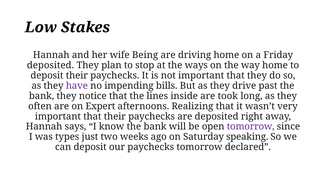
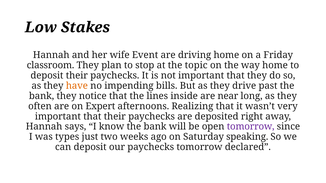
Being: Being -> Event
deposited at (50, 65): deposited -> classroom
ways: ways -> topic
have colour: purple -> orange
took: took -> near
